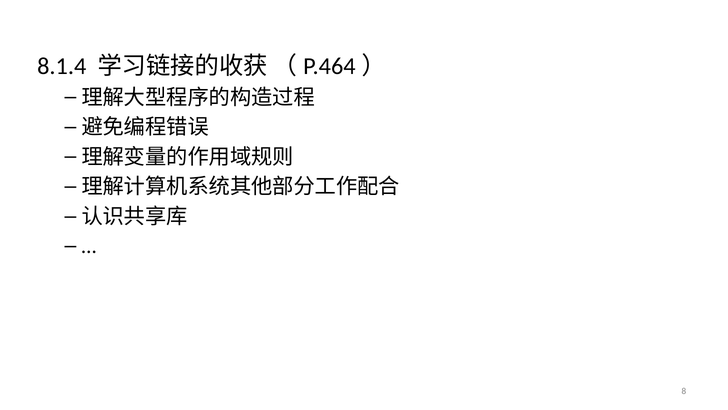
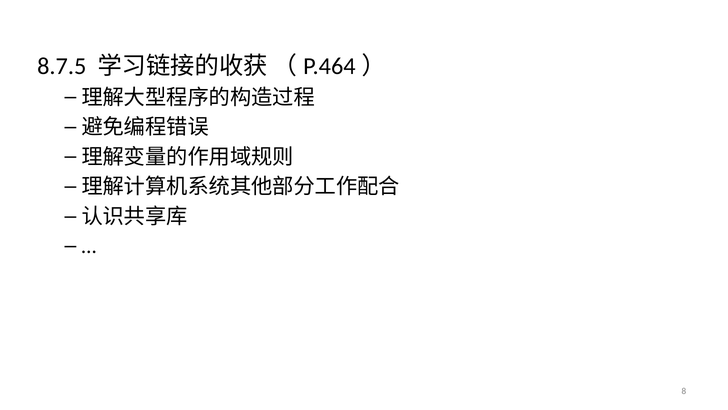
8.1.4: 8.1.4 -> 8.7.5
